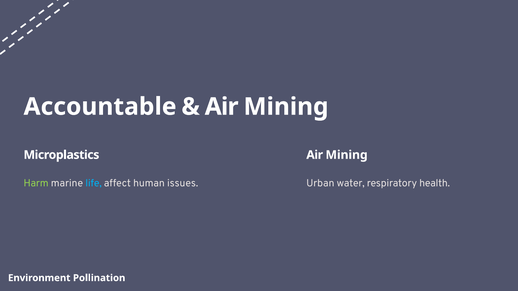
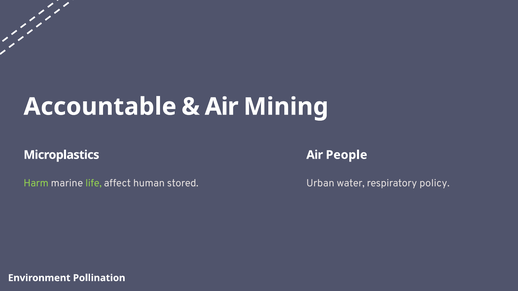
Mining at (347, 155): Mining -> People
life colour: light blue -> light green
issues: issues -> stored
health: health -> policy
